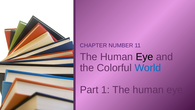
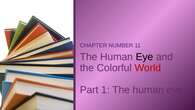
World colour: blue -> red
